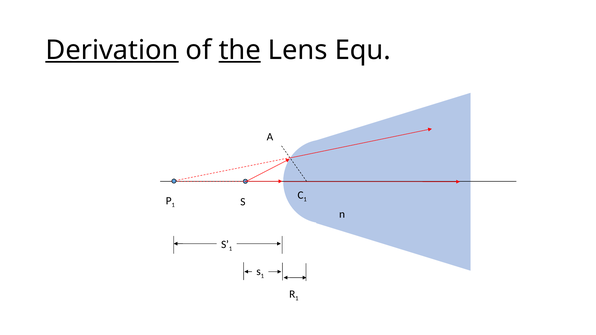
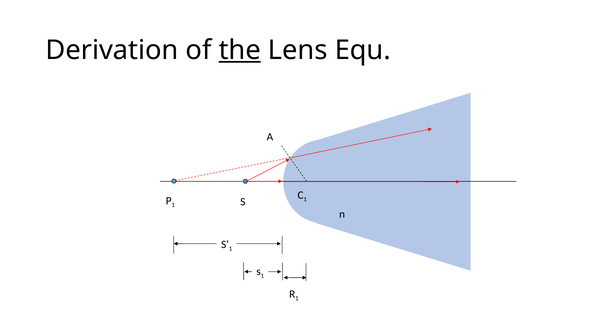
Derivation underline: present -> none
